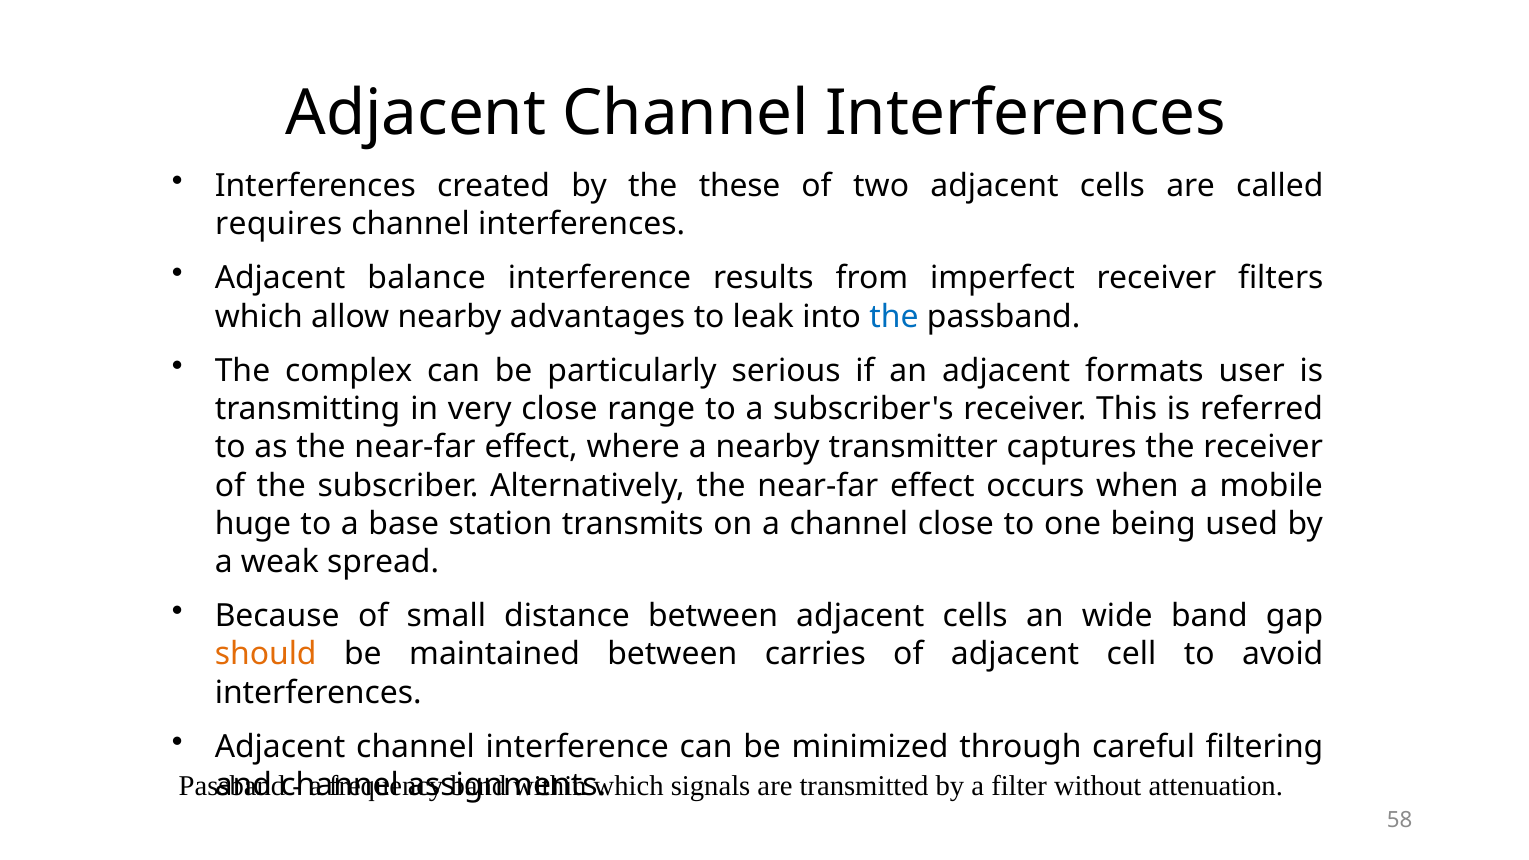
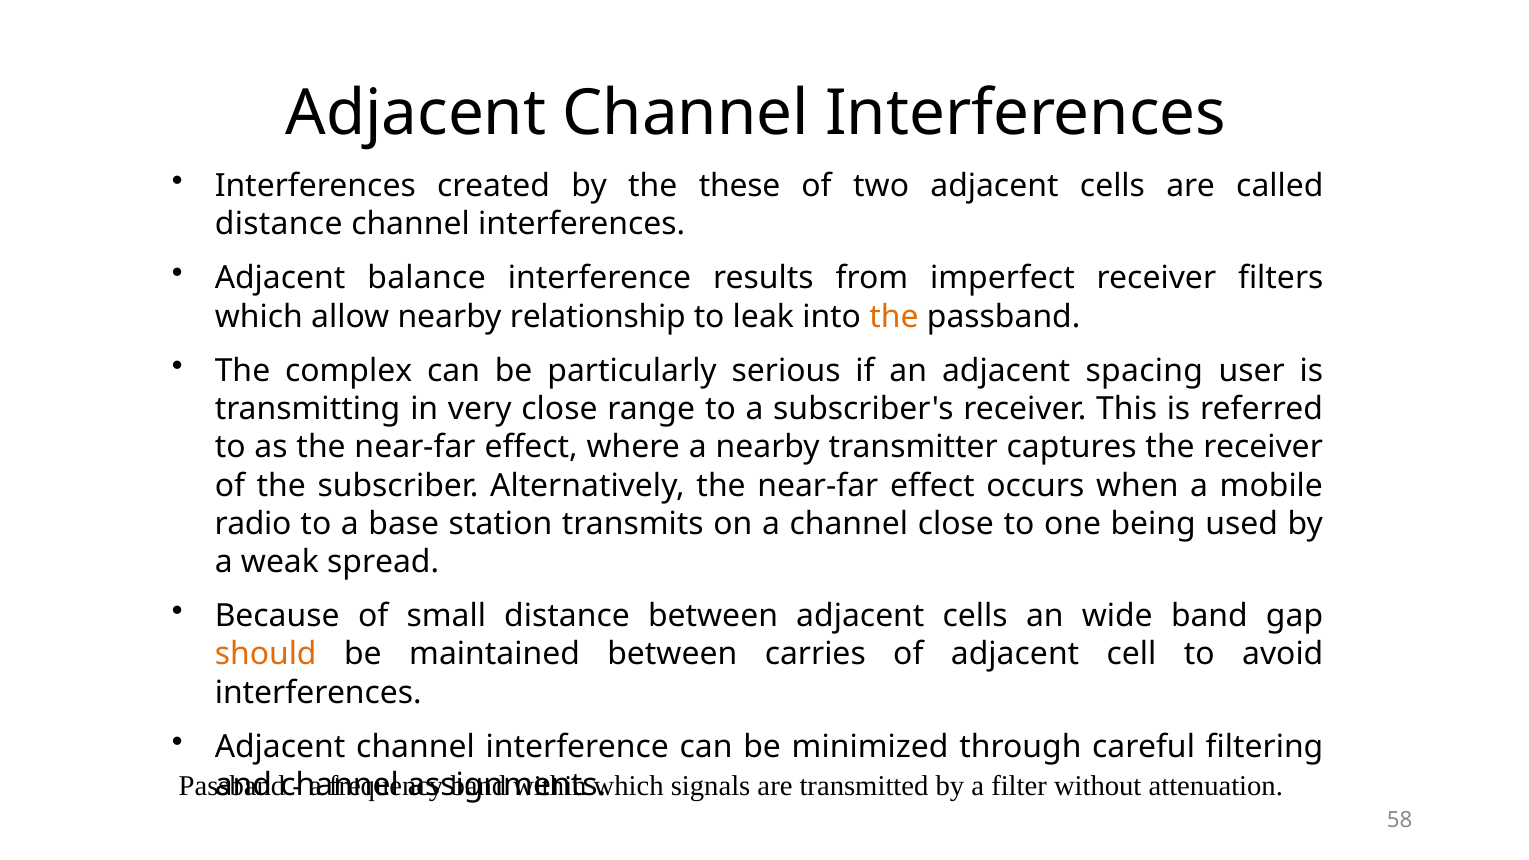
requires at (279, 224): requires -> distance
advantages: advantages -> relationship
the at (894, 317) colour: blue -> orange
formats: formats -> spacing
huge: huge -> radio
